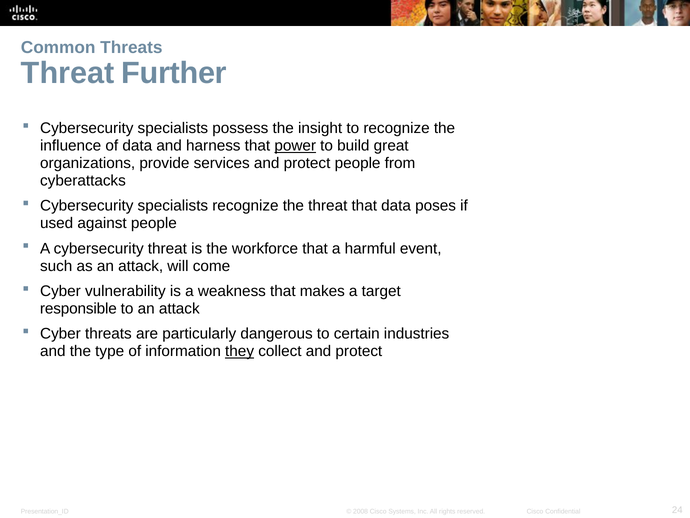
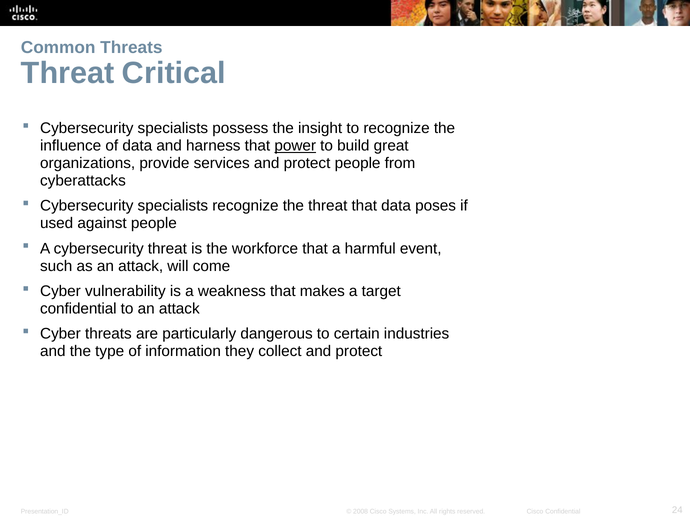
Further: Further -> Critical
responsible at (78, 308): responsible -> confidential
they underline: present -> none
